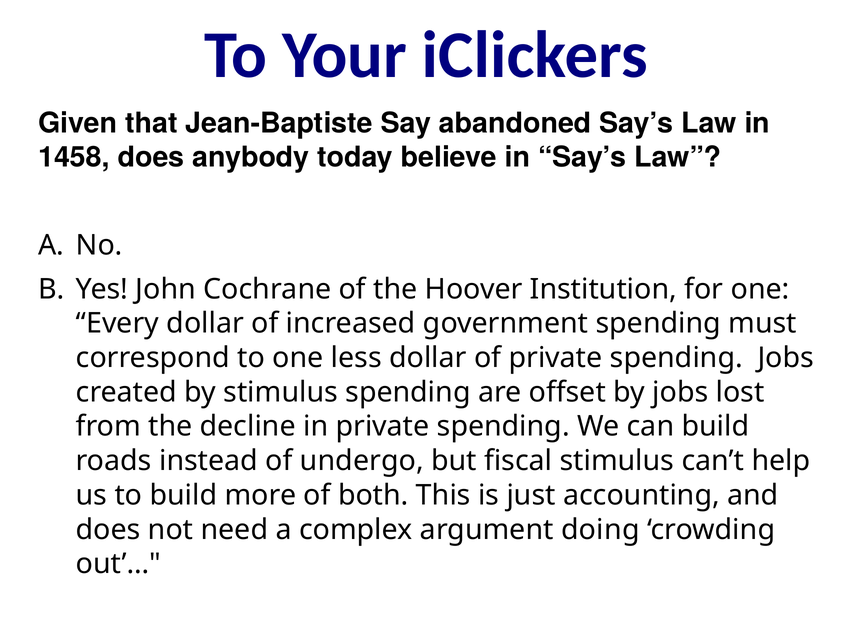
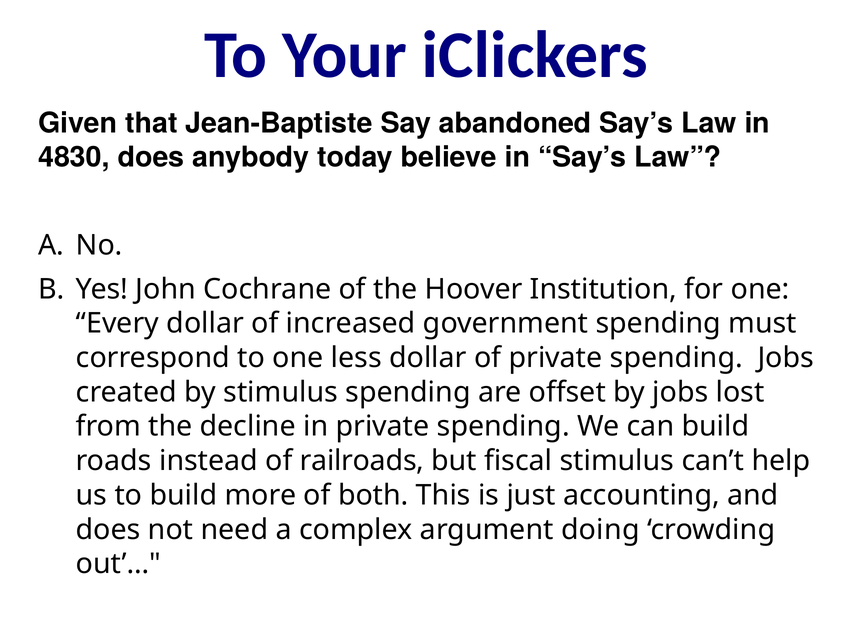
1458: 1458 -> 4830
undergo: undergo -> railroads
